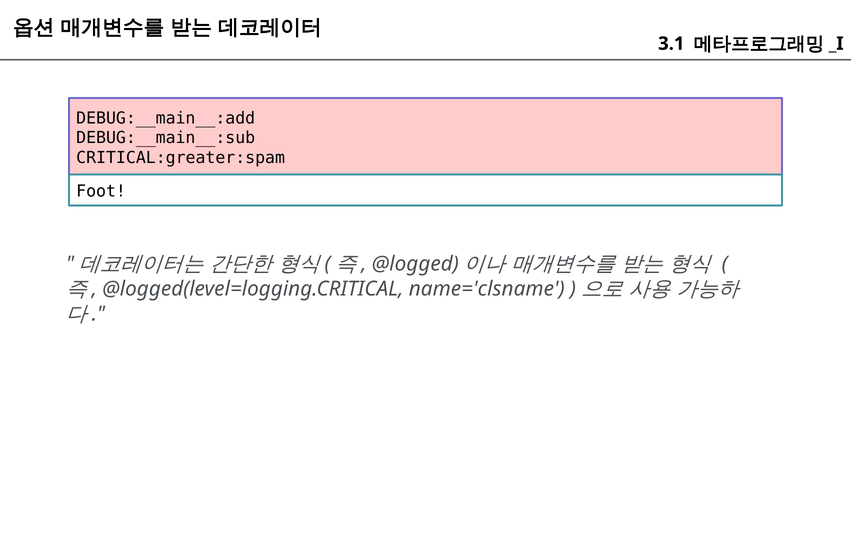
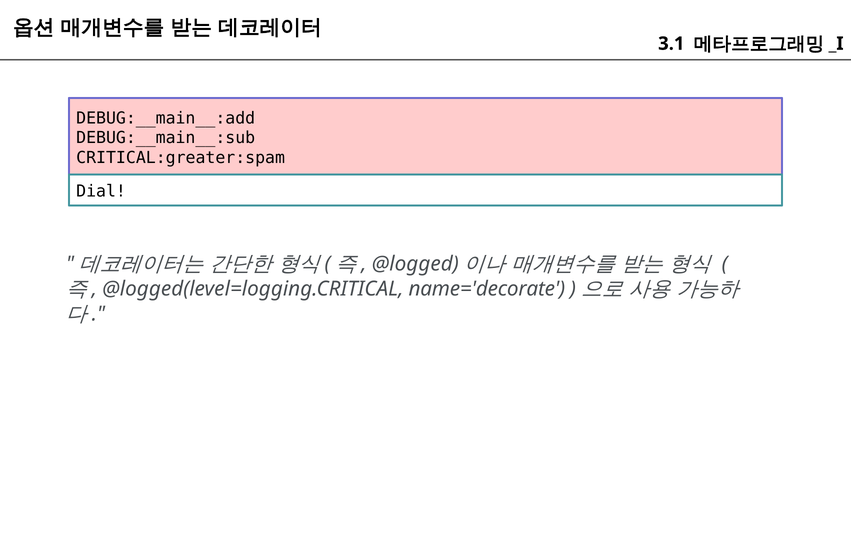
Foot: Foot -> Dial
name='clsname: name='clsname -> name='decorate
